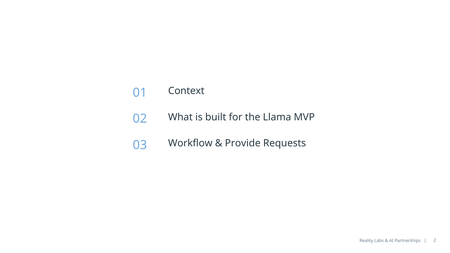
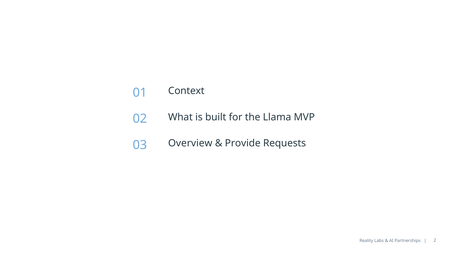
Workflow: Workflow -> Overview
